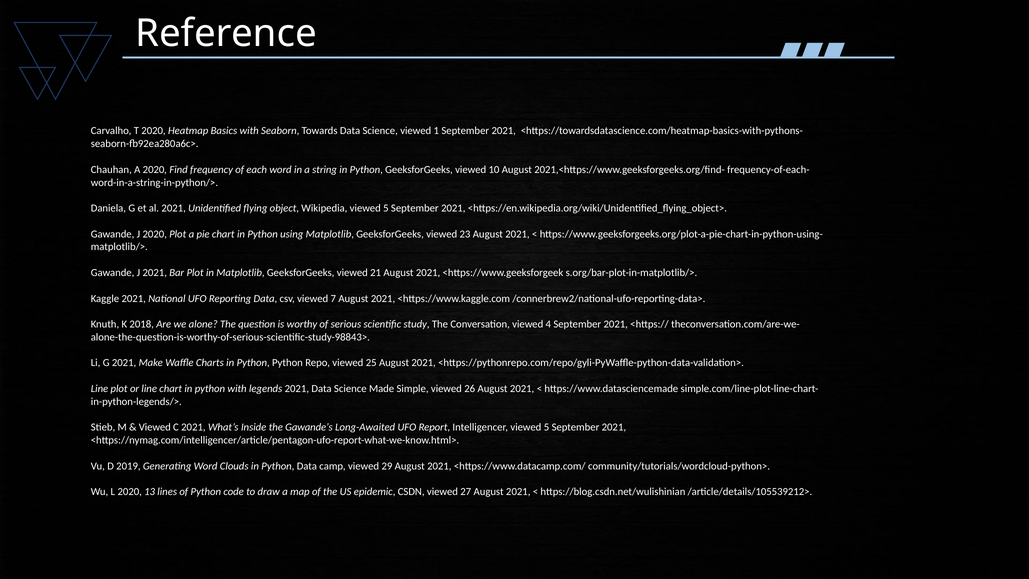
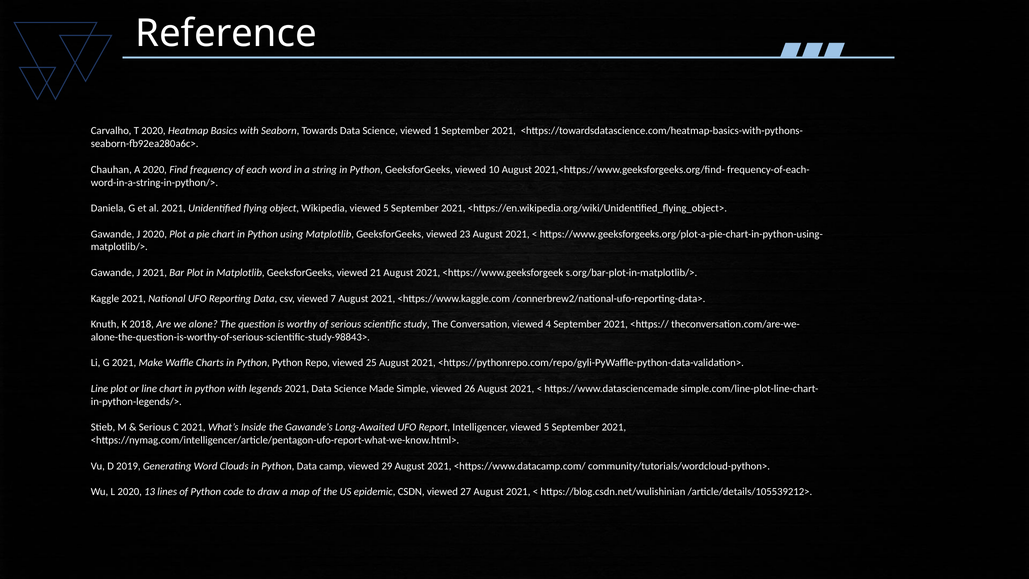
Viewed at (155, 427): Viewed -> Serious
